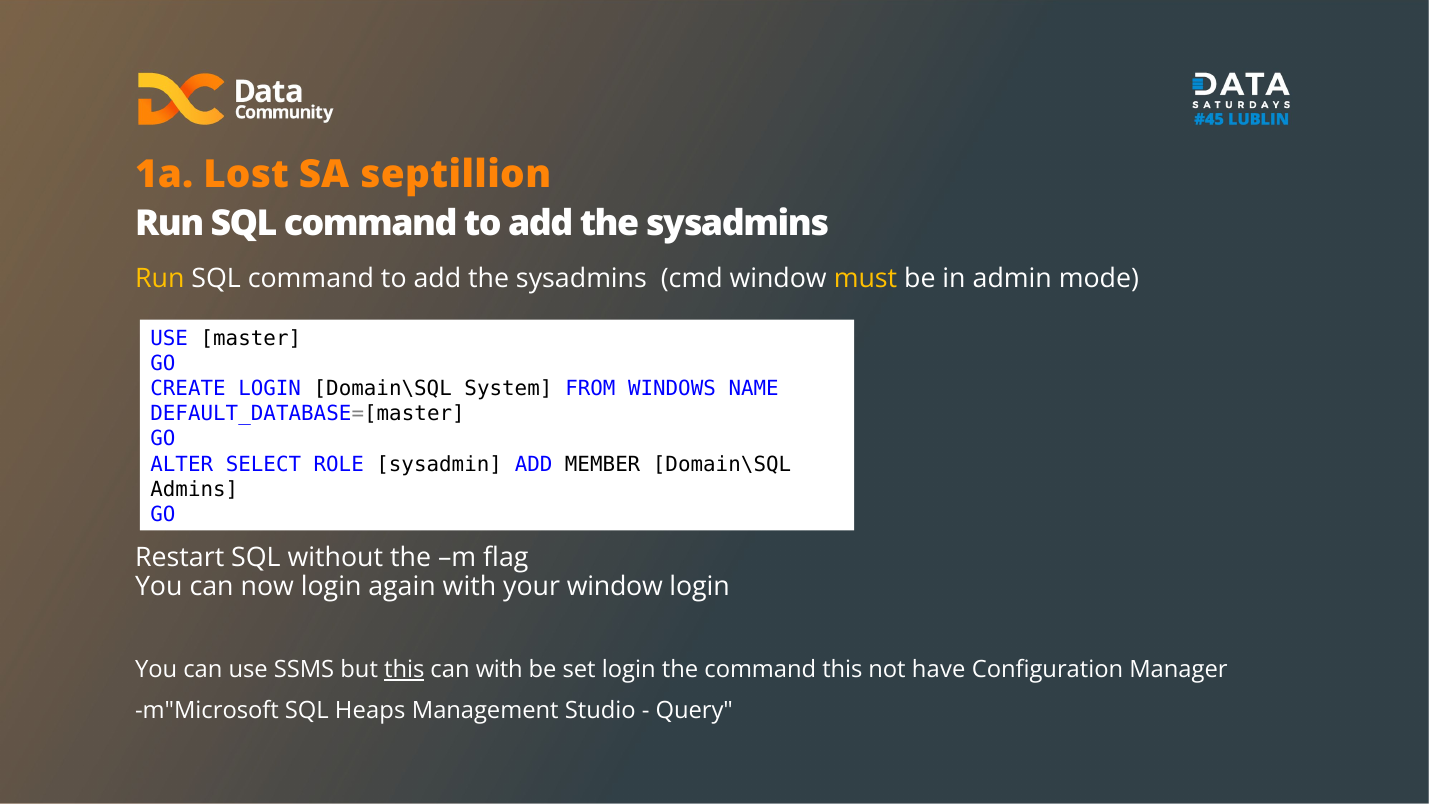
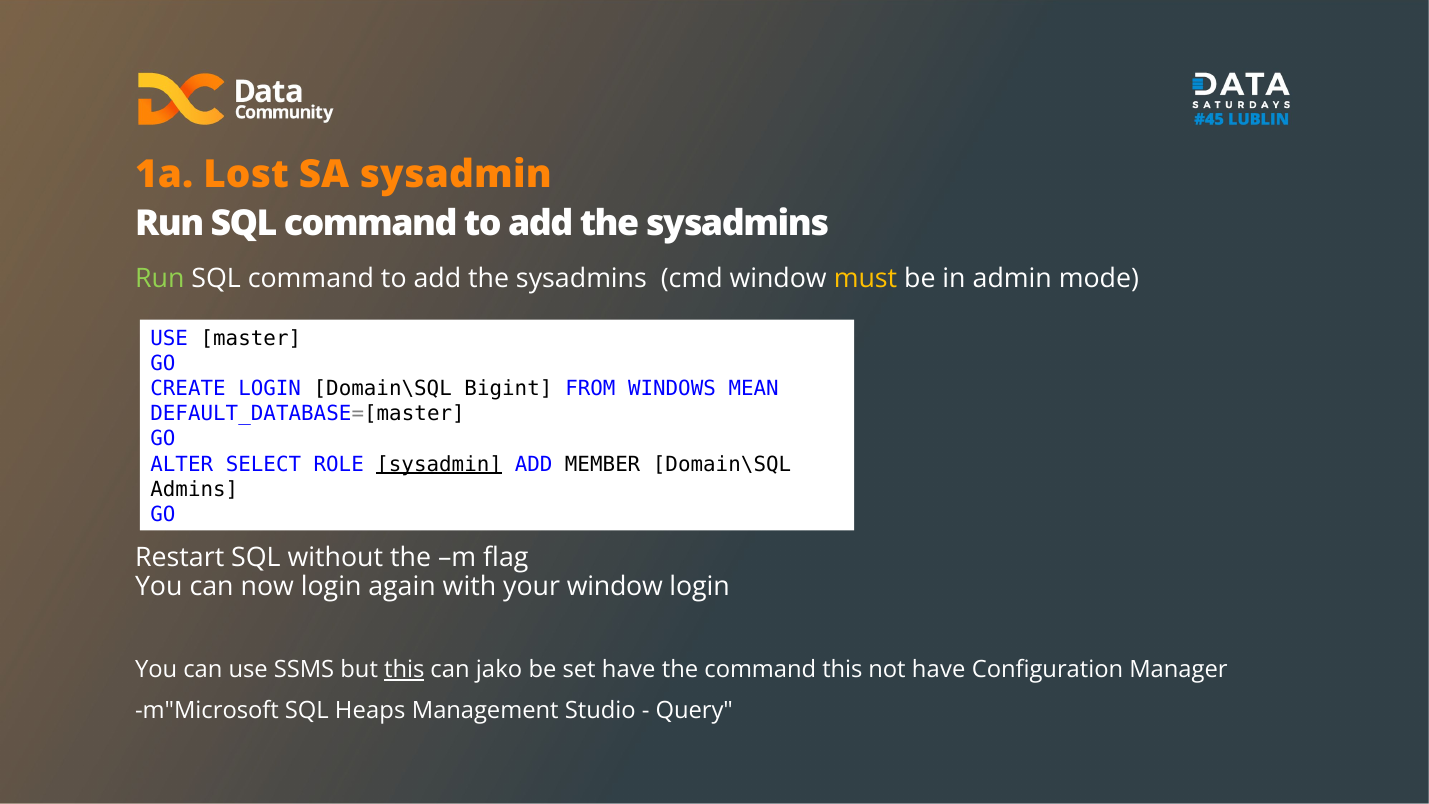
SA septillion: septillion -> sysadmin
Run at (160, 279) colour: yellow -> light green
System: System -> Bigint
NAME: NAME -> MEAN
sysadmin at (439, 464) underline: none -> present
can with: with -> jako
set login: login -> have
